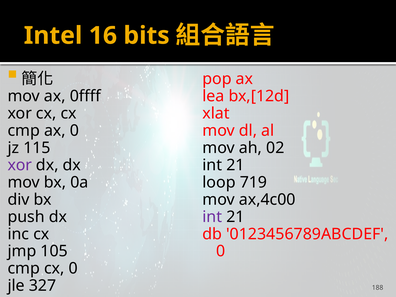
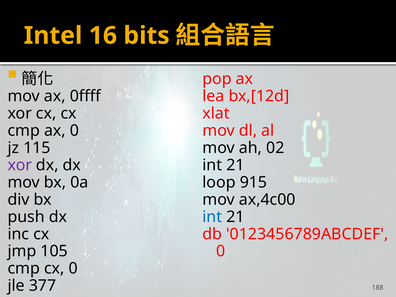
719: 719 -> 915
int at (212, 217) colour: purple -> blue
327: 327 -> 377
